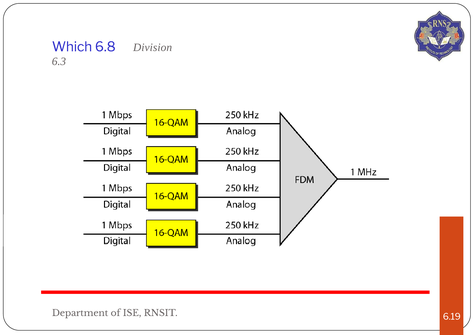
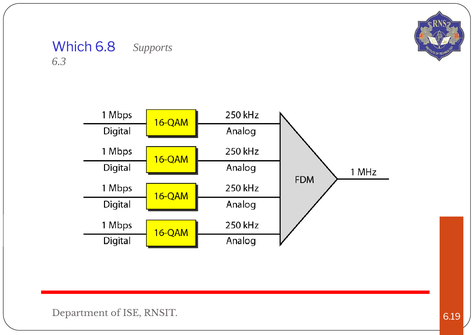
Division: Division -> Supports
